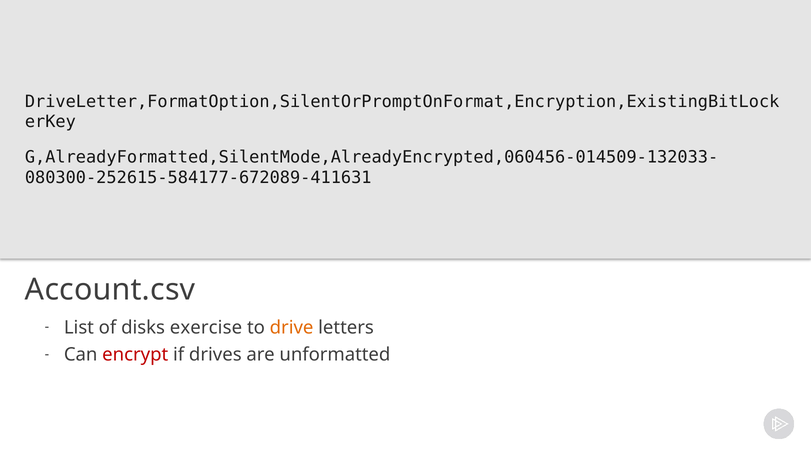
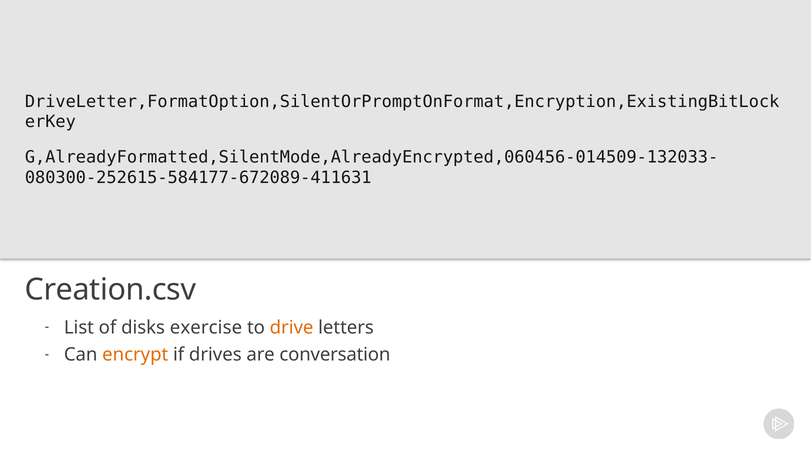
Account.csv: Account.csv -> Creation.csv
encrypt colour: red -> orange
unformatted: unformatted -> conversation
